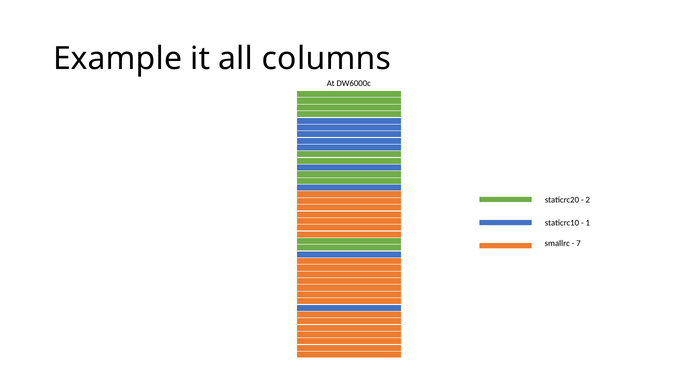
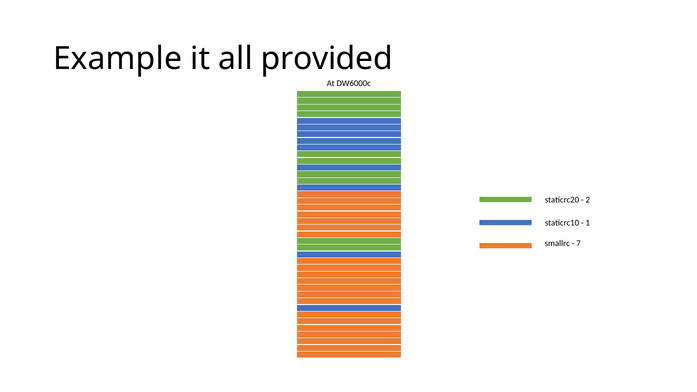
columns: columns -> provided
